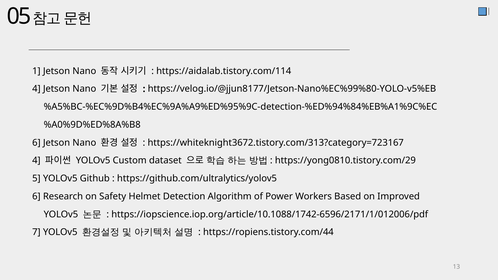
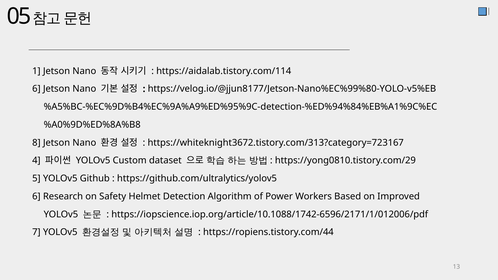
4 at (36, 89): 4 -> 6
6 at (36, 143): 6 -> 8
